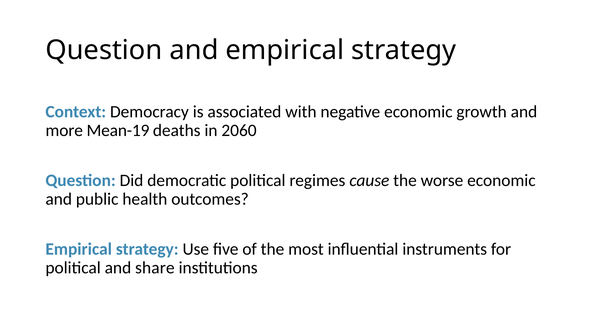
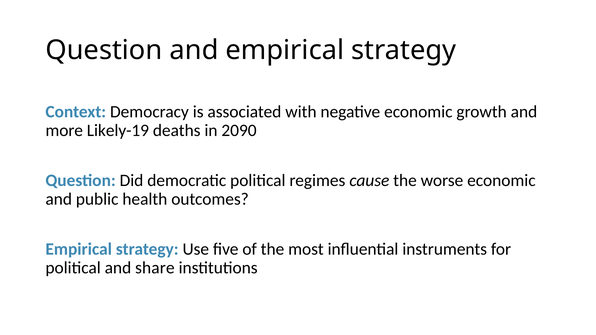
Mean-19: Mean-19 -> Likely-19
2060: 2060 -> 2090
